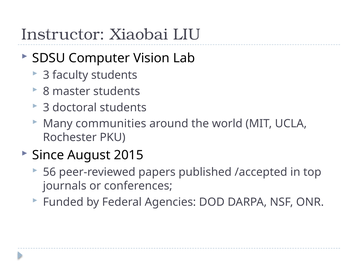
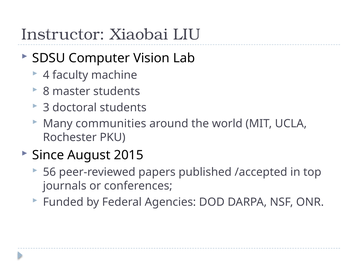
3 at (46, 75): 3 -> 4
faculty students: students -> machine
